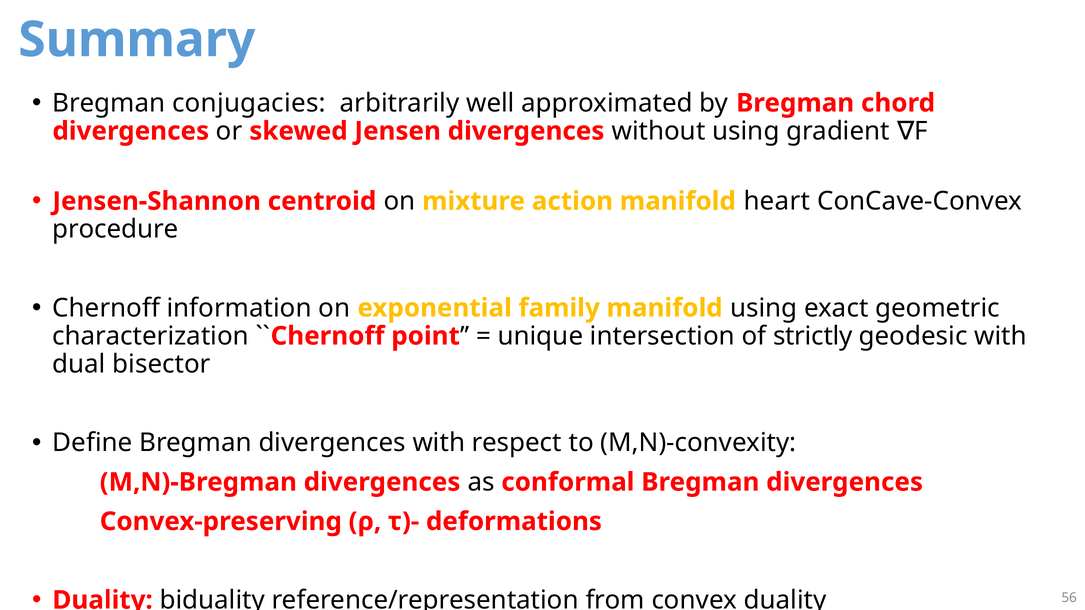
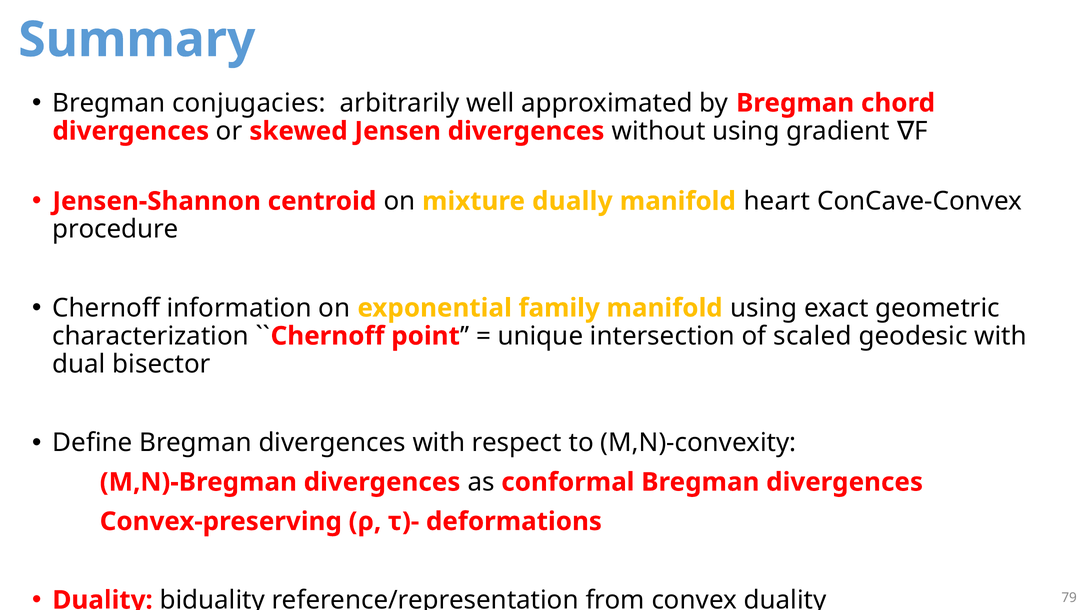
action: action -> dually
strictly: strictly -> scaled
56: 56 -> 79
